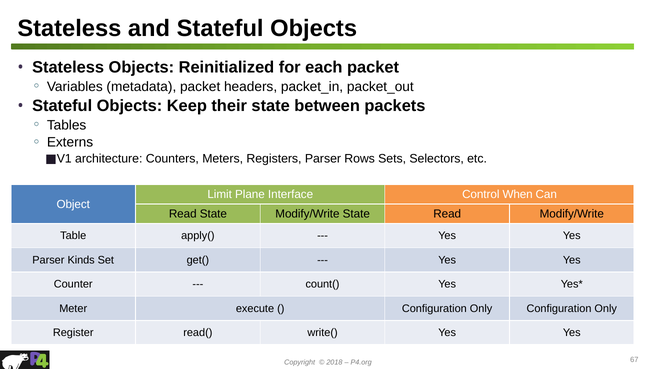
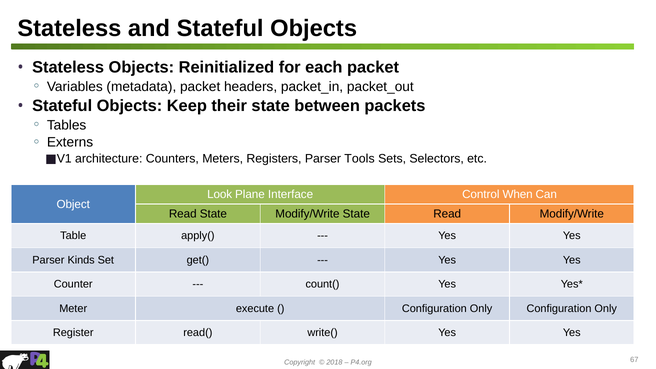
Rows: Rows -> Tools
Limit: Limit -> Look
